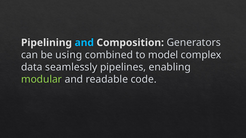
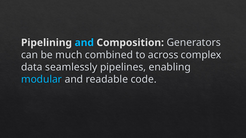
using: using -> much
model: model -> across
modular colour: light green -> light blue
